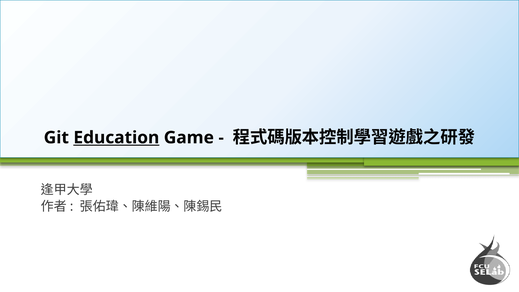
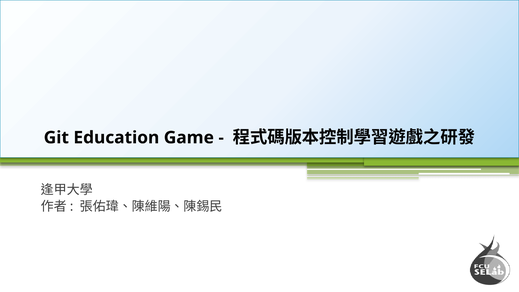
Education underline: present -> none
